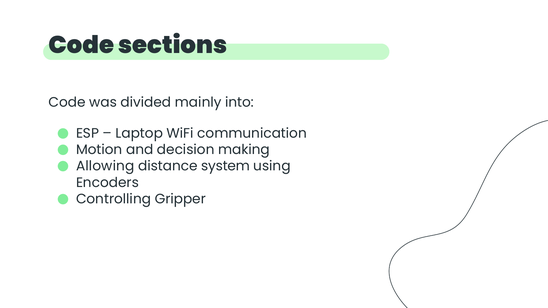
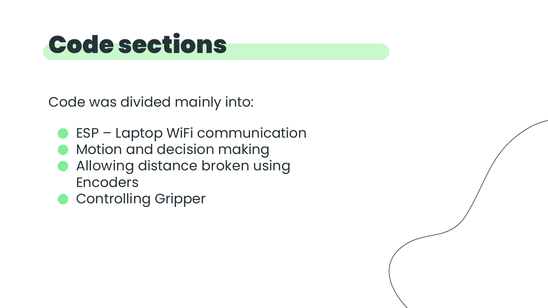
system: system -> broken
